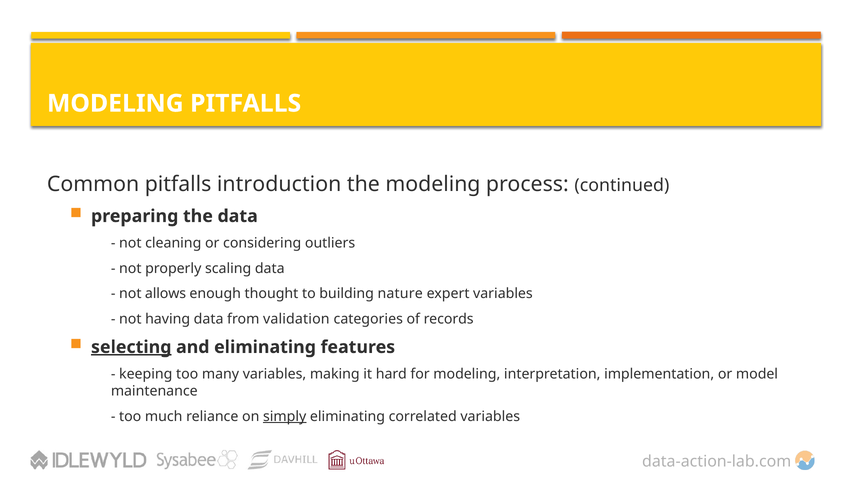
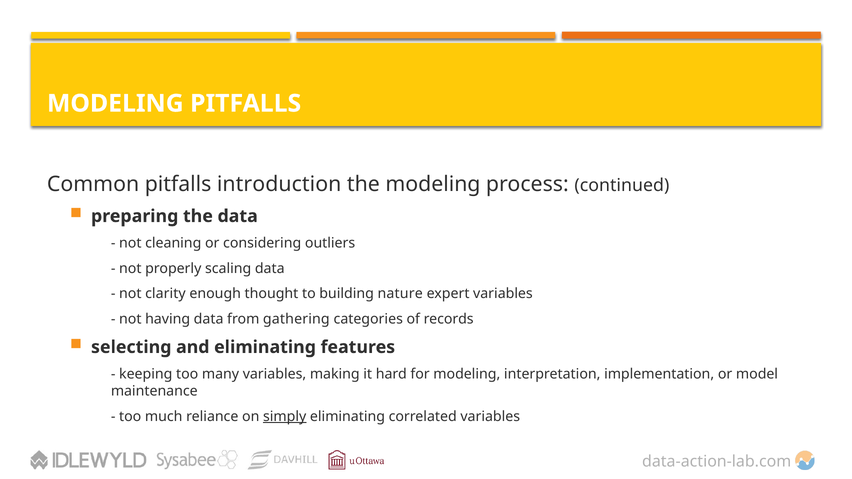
allows: allows -> clarity
validation: validation -> gathering
selecting underline: present -> none
